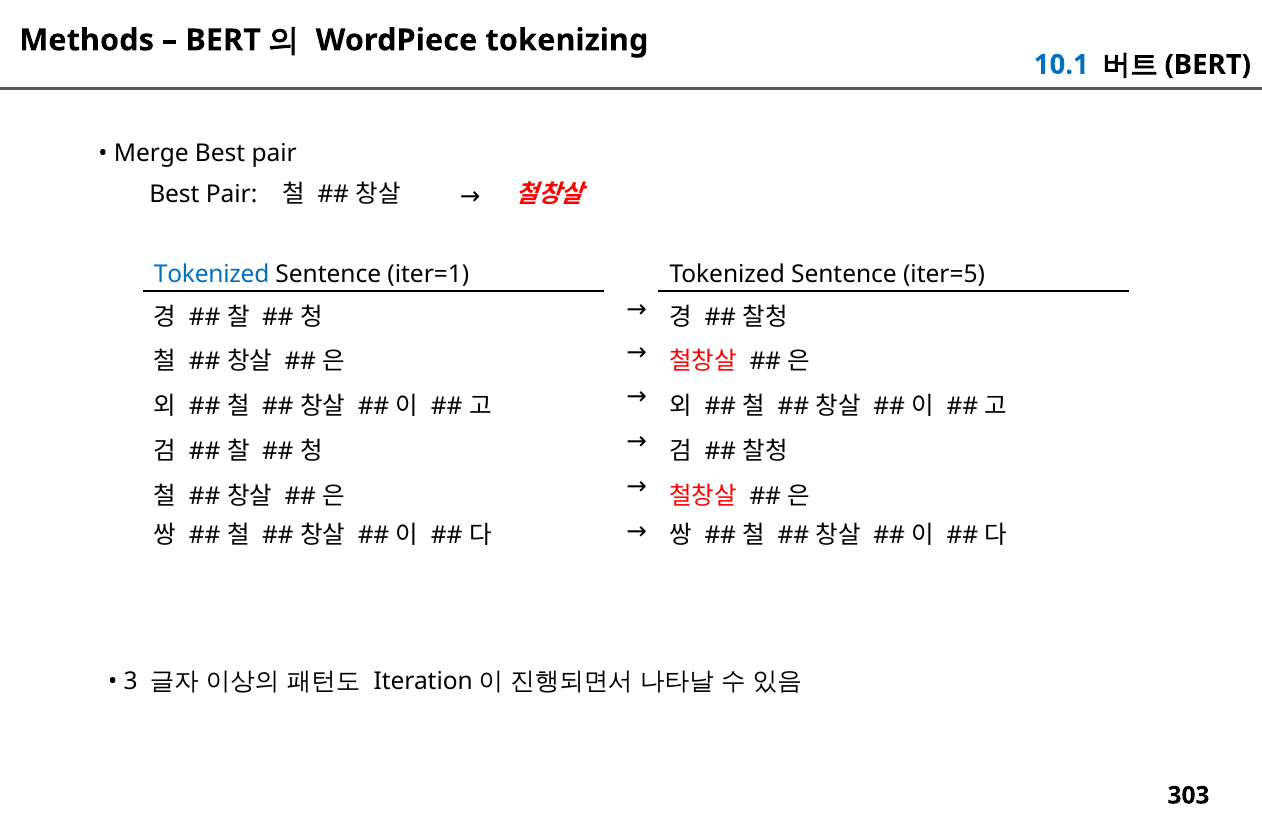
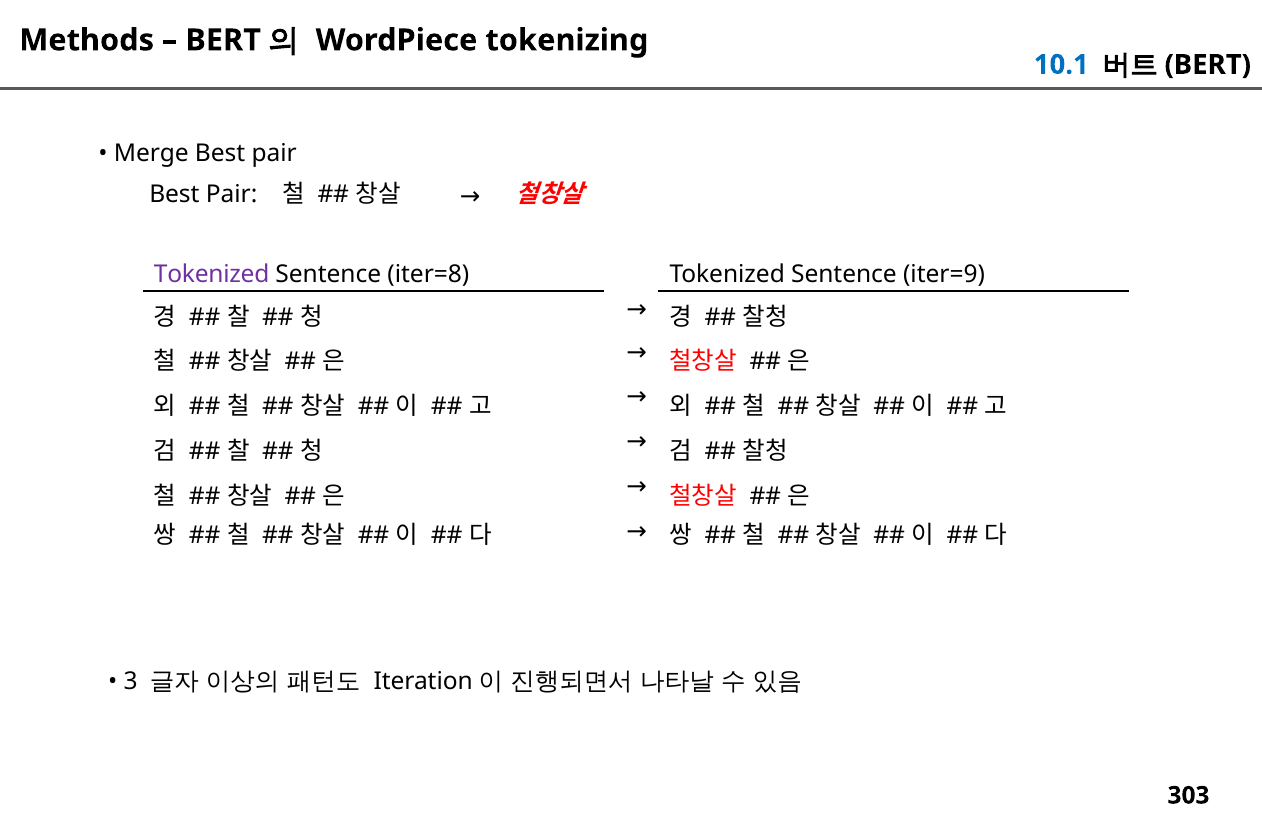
Tokenized at (212, 274) colour: blue -> purple
iter=1: iter=1 -> iter=8
iter=5: iter=5 -> iter=9
